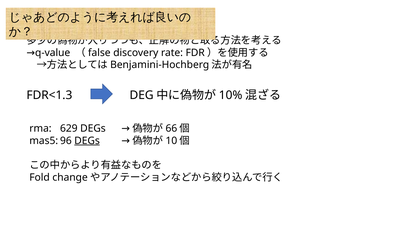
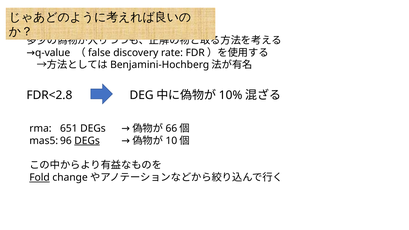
FDR<1.3: FDR<1.3 -> FDR<2.8
629: 629 -> 651
Fold underline: none -> present
